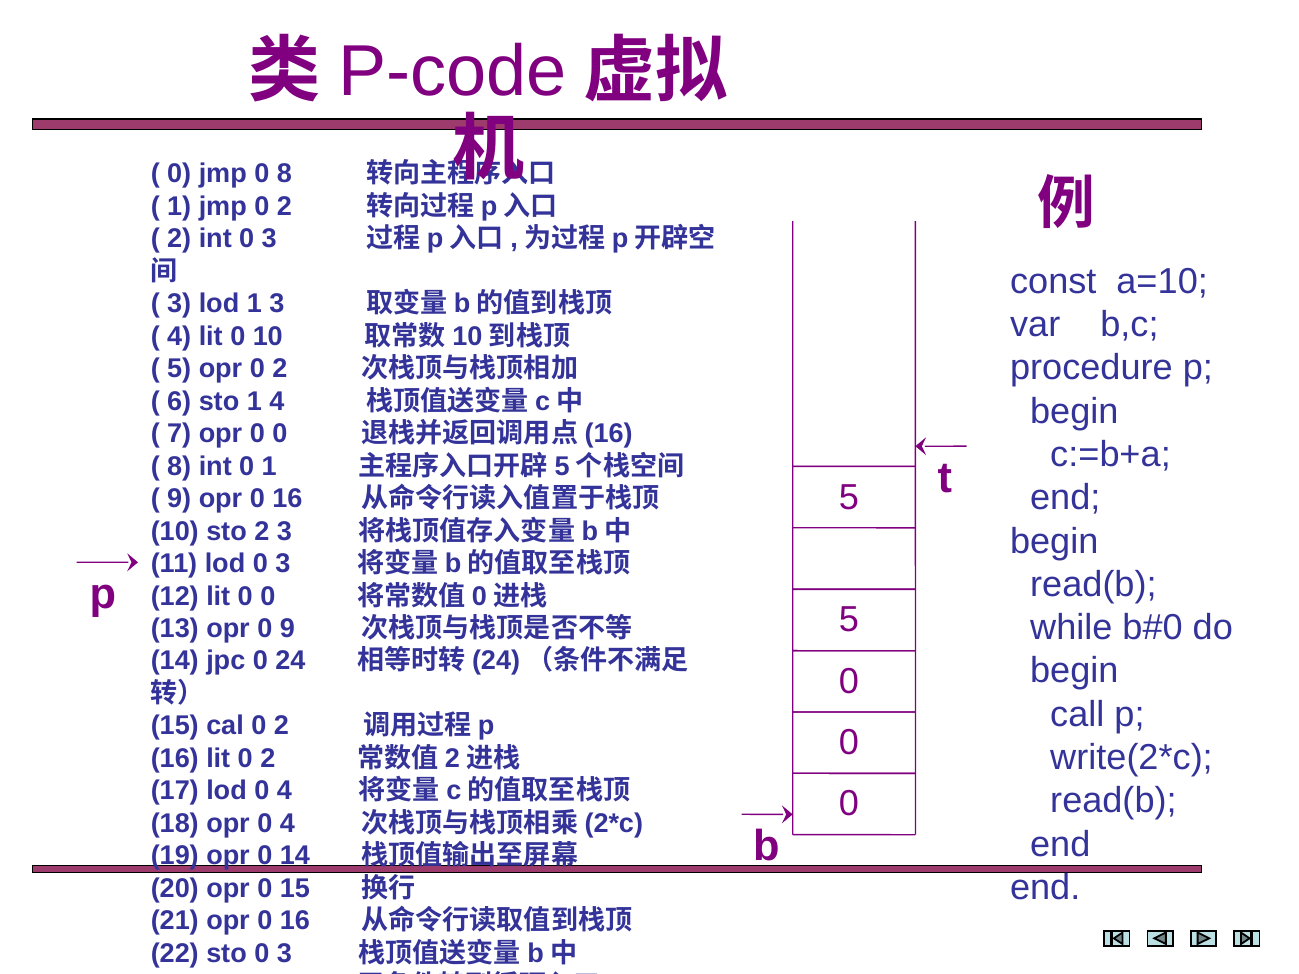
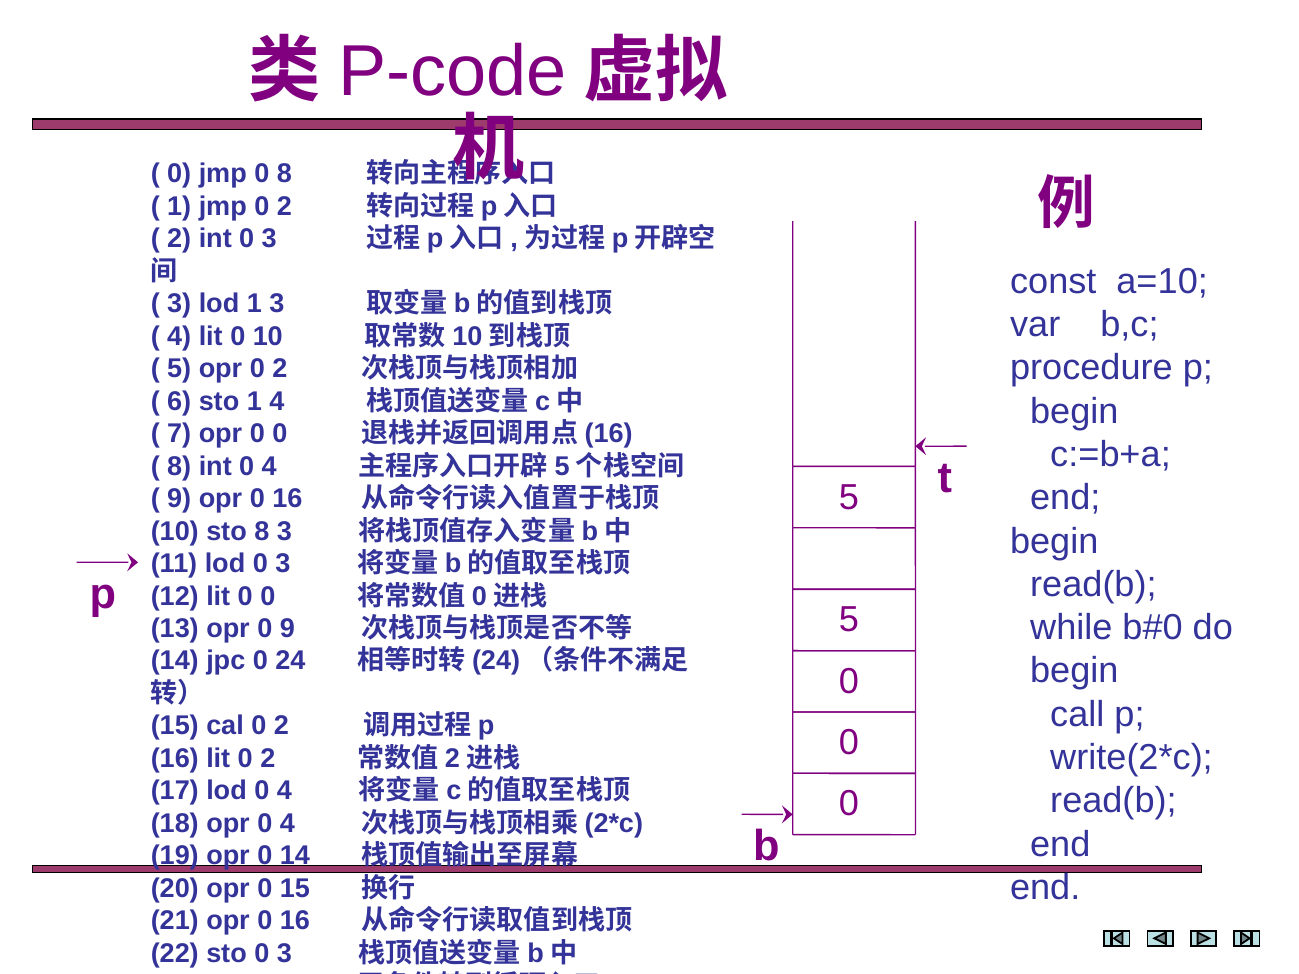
int 0 1: 1 -> 4
sto 2: 2 -> 8
